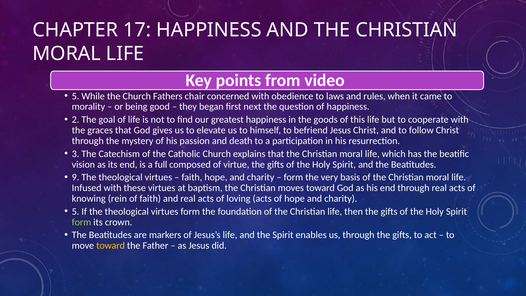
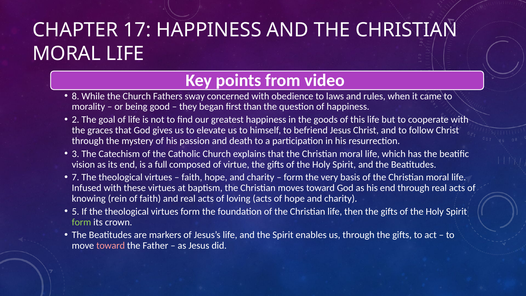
5 at (76, 96): 5 -> 8
chair: chair -> sway
next: next -> than
9: 9 -> 7
toward at (111, 245) colour: yellow -> pink
